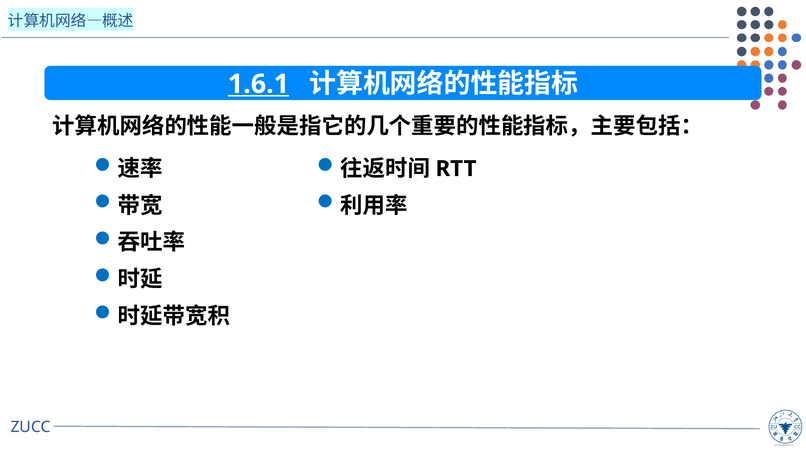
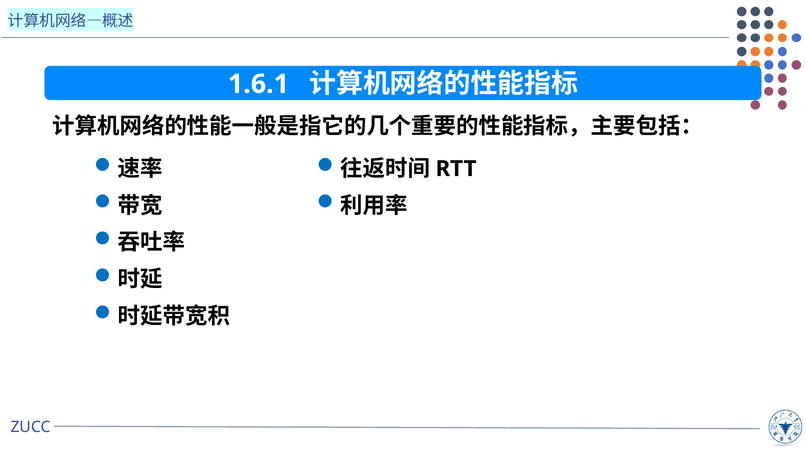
1.6.1 underline: present -> none
